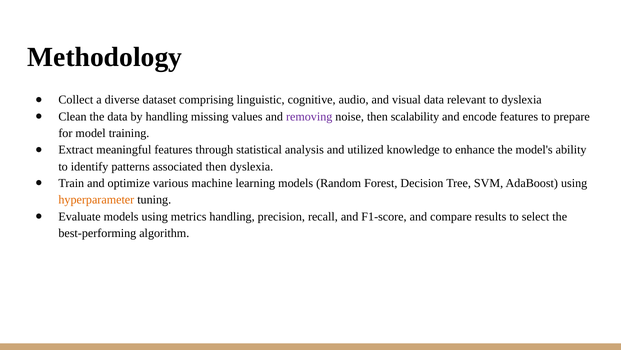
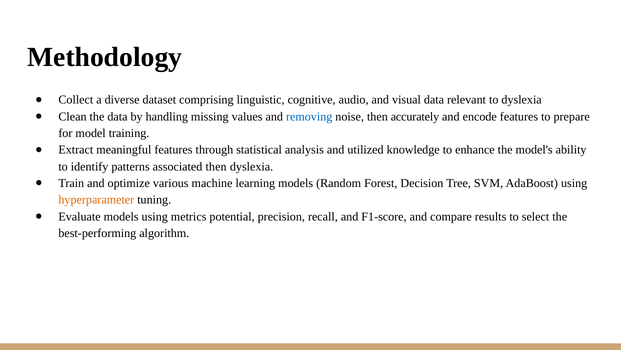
removing colour: purple -> blue
scalability: scalability -> accurately
metrics handling: handling -> potential
